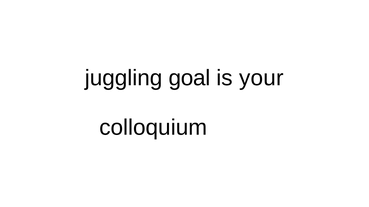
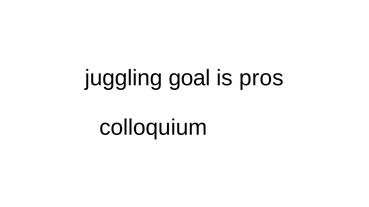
your: your -> pros
